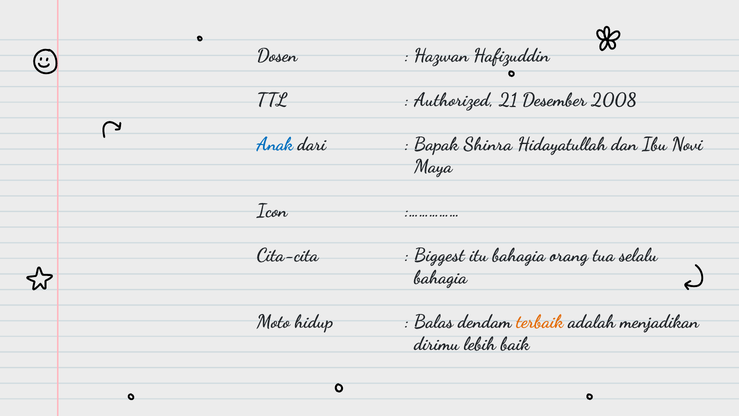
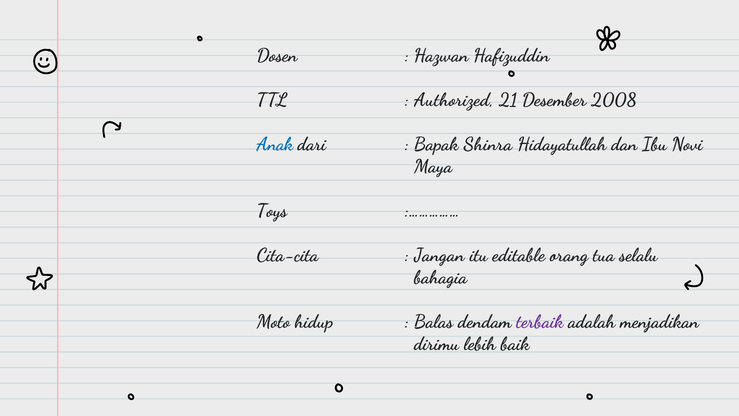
Icon: Icon -> Toys
Biggest: Biggest -> Jangan
itu bahagia: bahagia -> editable
terbaik colour: orange -> purple
